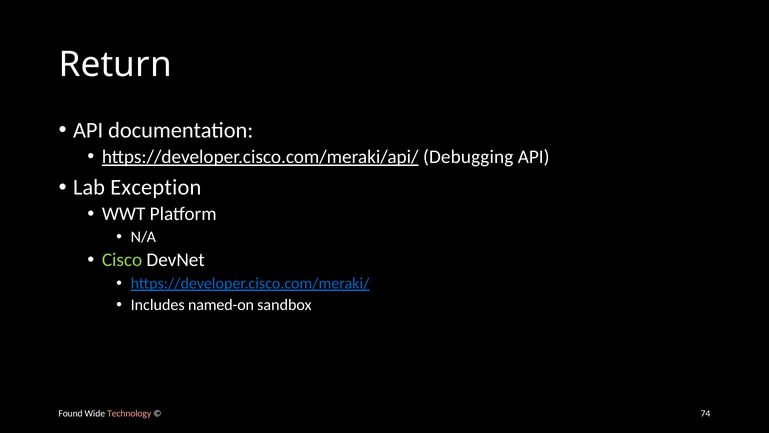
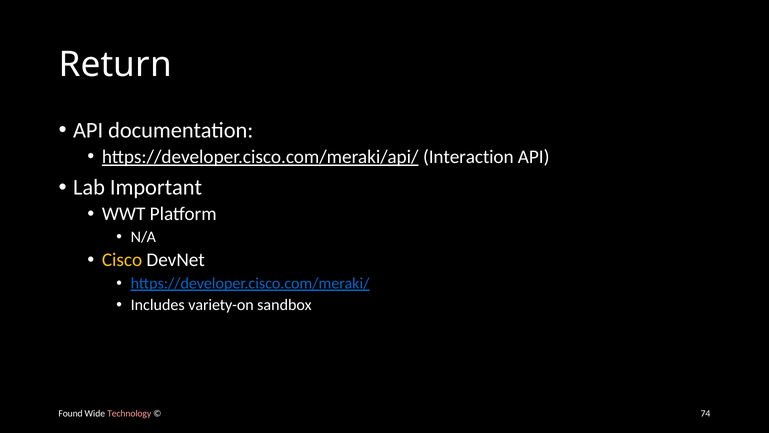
Debugging: Debugging -> Interaction
Exception: Exception -> Important
Cisco colour: light green -> yellow
named-on: named-on -> variety-on
